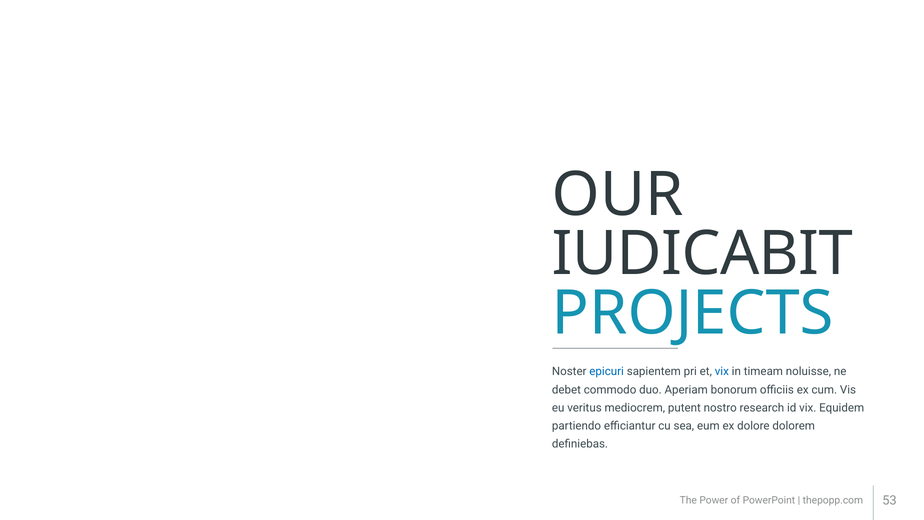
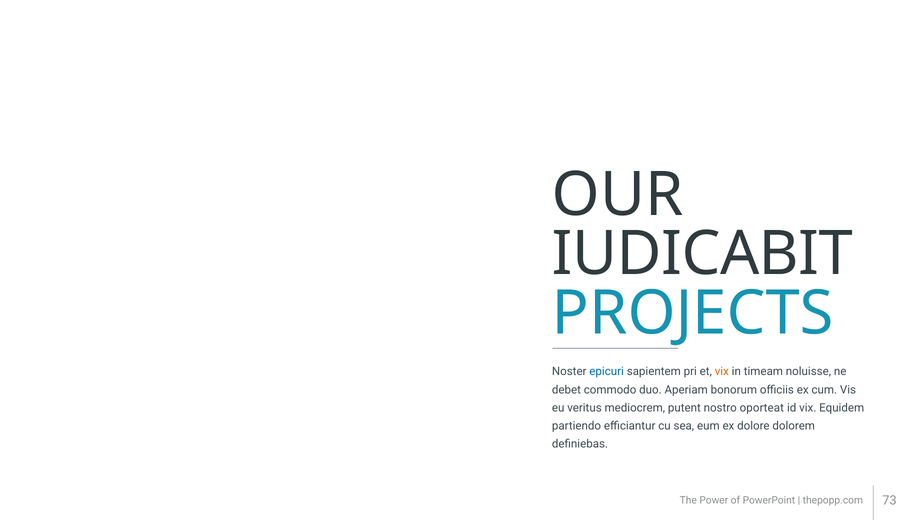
vix at (722, 371) colour: blue -> orange
research: research -> oporteat
53: 53 -> 73
